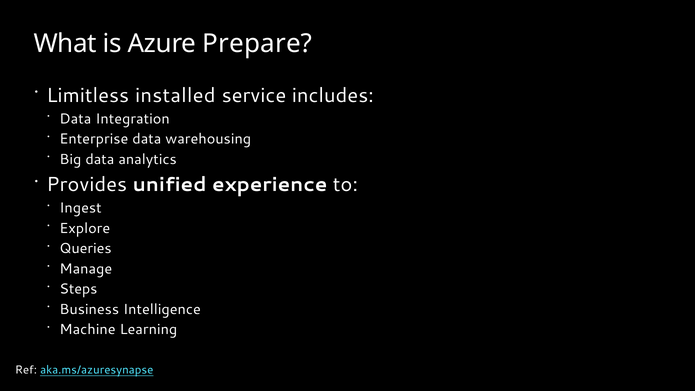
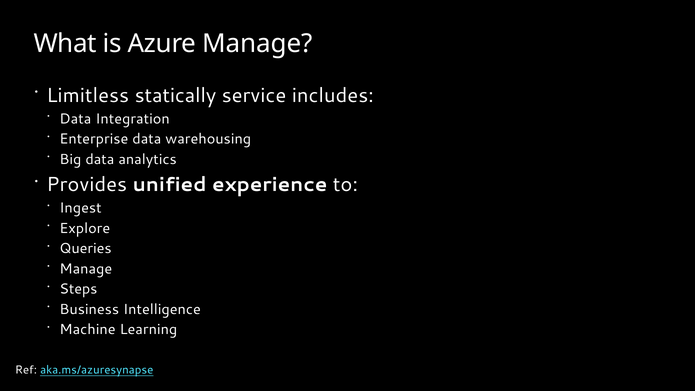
Azure Prepare: Prepare -> Manage
installed: installed -> statically
